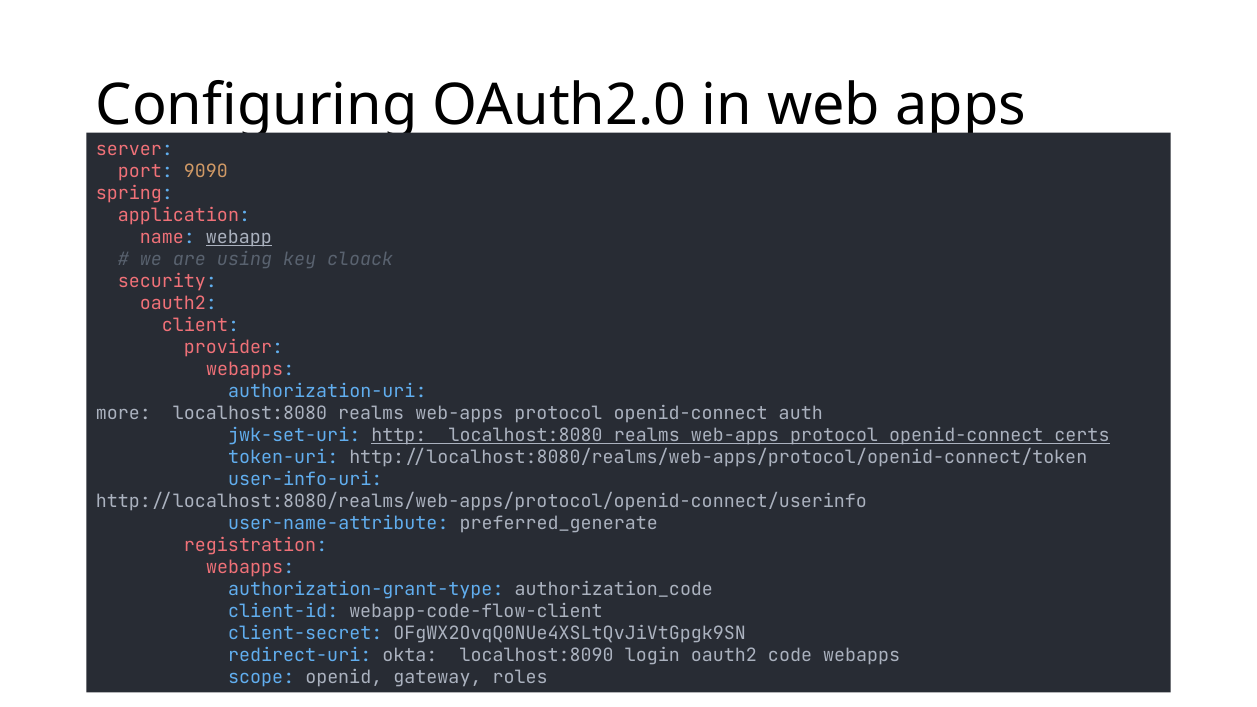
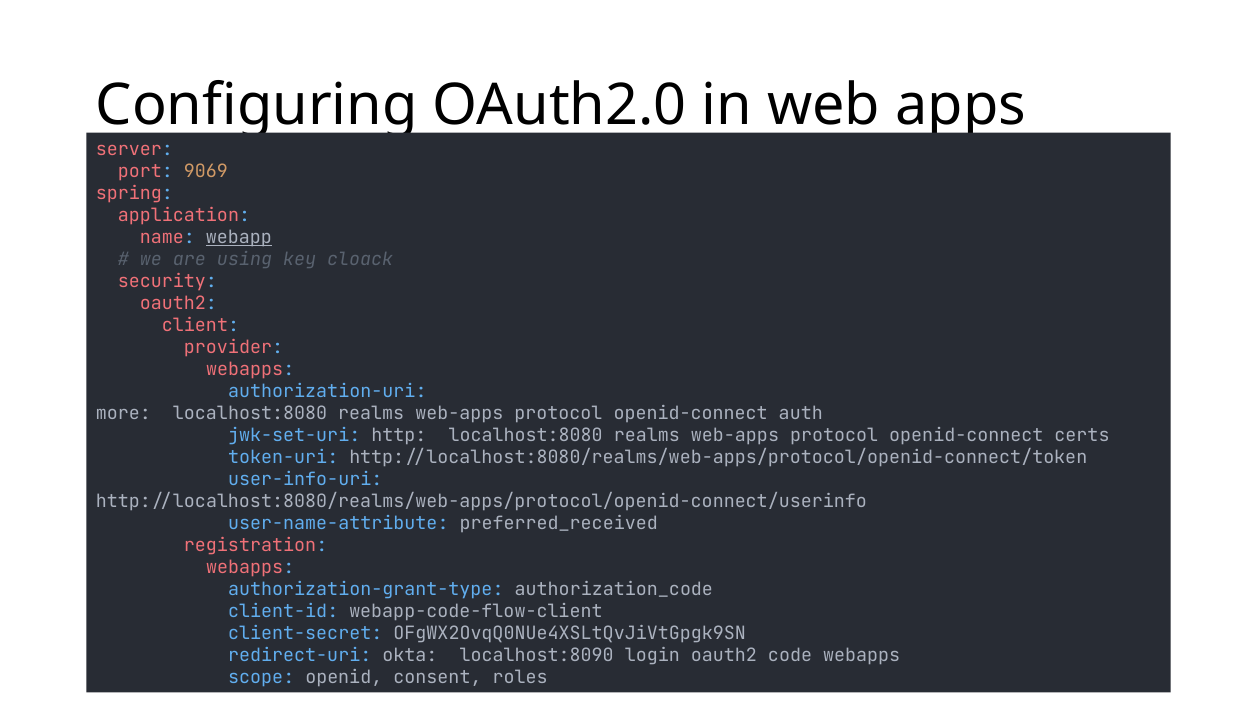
9090: 9090 -> 9069
http://localhost:8080/realms/web-apps/protocol/openid-connect/certs underline: present -> none
preferred_generate: preferred_generate -> preferred_received
gateway: gateway -> consent
